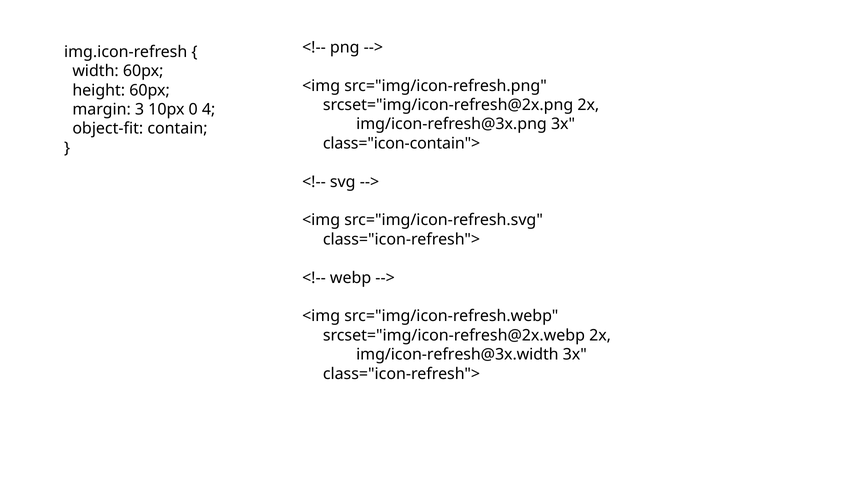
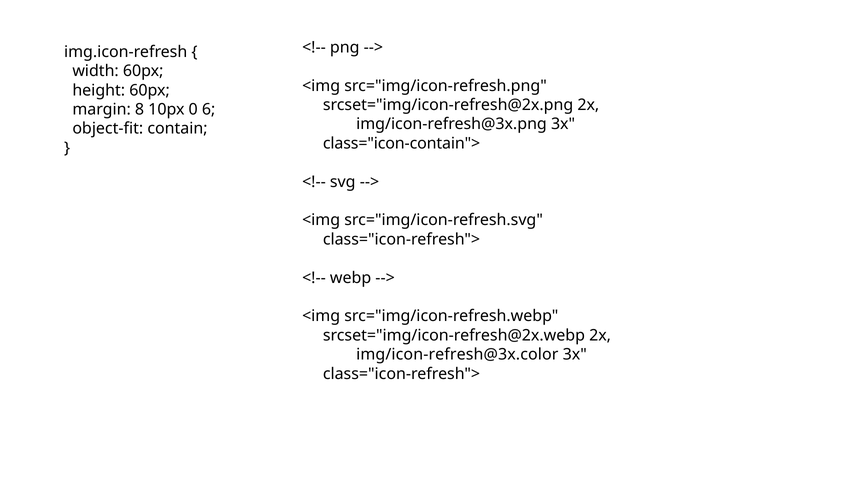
3: 3 -> 8
4: 4 -> 6
img/icon-refresh@3x.width: img/icon-refresh@3x.width -> img/icon-refresh@3x.color
